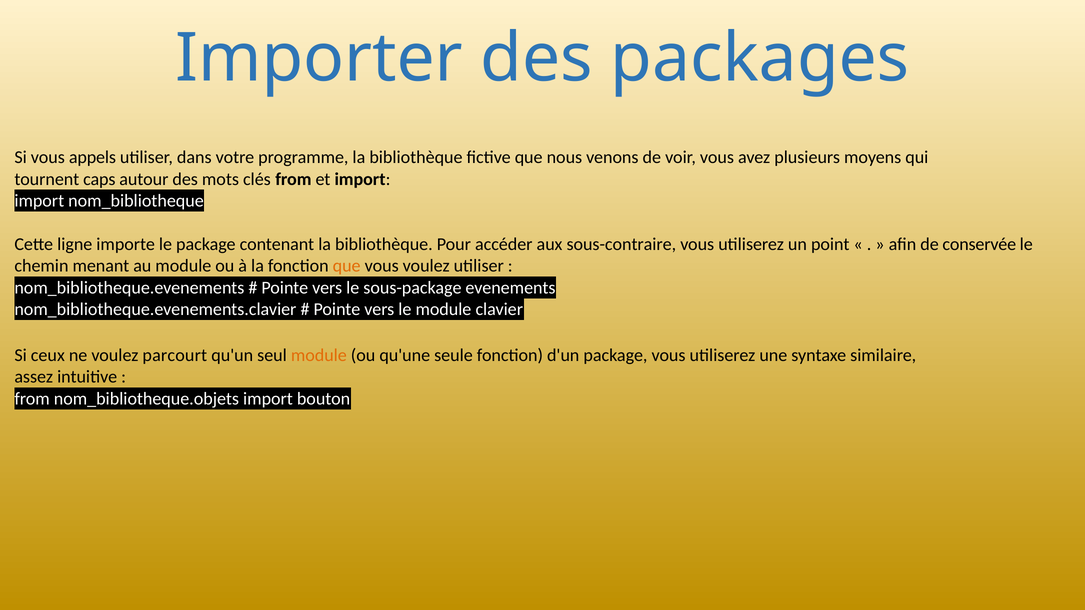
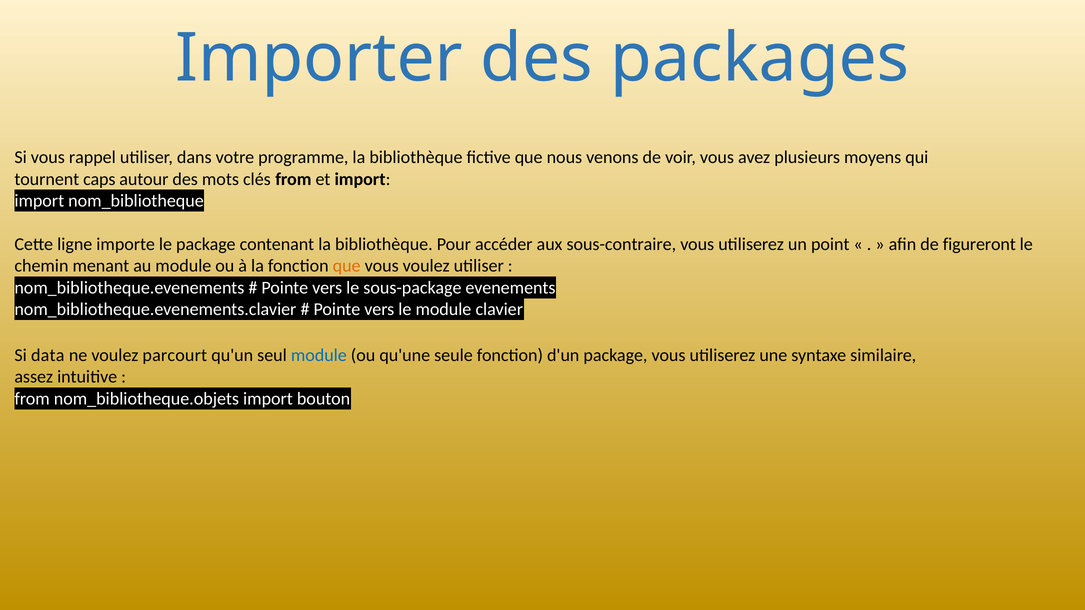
appels: appels -> rappel
conservée: conservée -> figureront
ceux: ceux -> data
module at (319, 356) colour: orange -> blue
